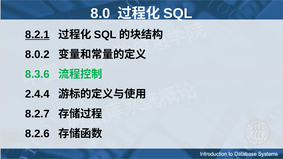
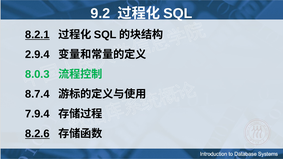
8.0: 8.0 -> 9.2
8.0.2: 8.0.2 -> 2.9.4
8.3.6: 8.3.6 -> 8.0.3
2.4.4: 2.4.4 -> 8.7.4
8.2.7: 8.2.7 -> 7.9.4
8.2.6 underline: none -> present
